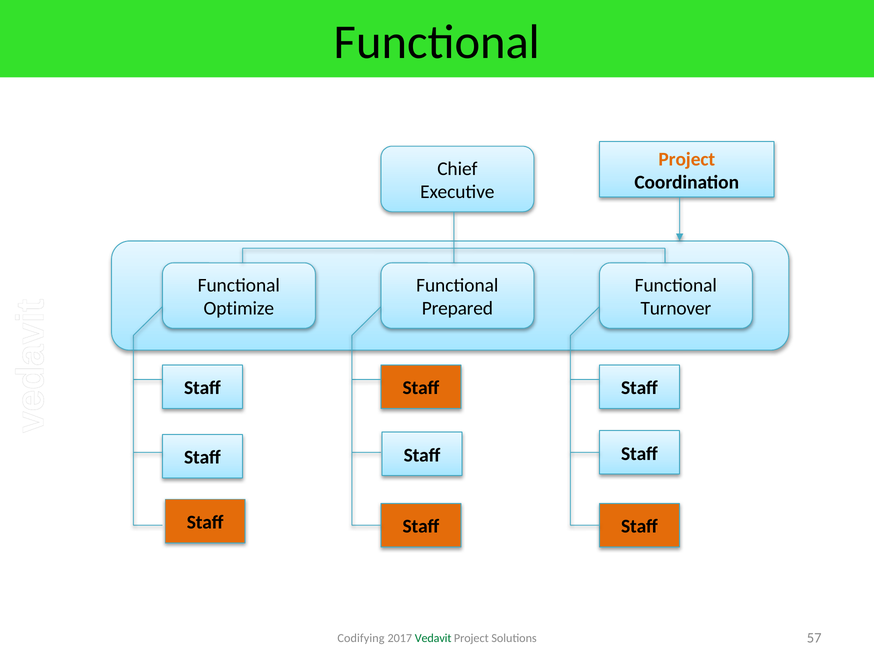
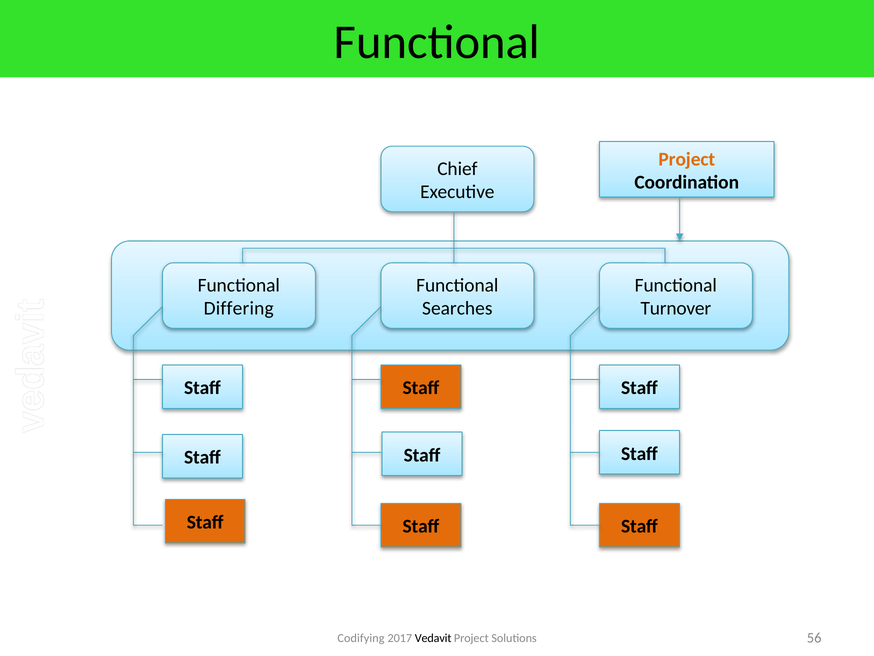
Optimize: Optimize -> Differing
Prepared: Prepared -> Searches
Vedavit colour: green -> black
57: 57 -> 56
